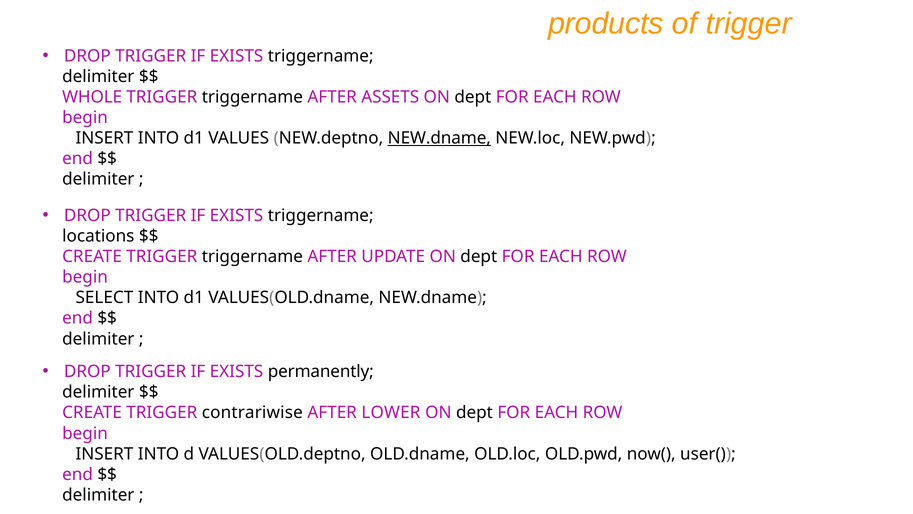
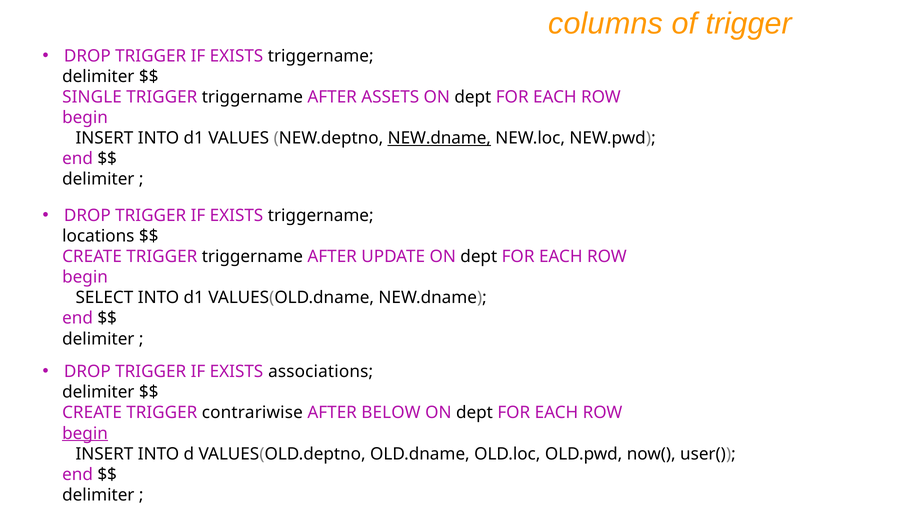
products: products -> columns
WHOLE: WHOLE -> SINGLE
permanently: permanently -> associations
LOWER: LOWER -> BELOW
begin at (85, 433) underline: none -> present
